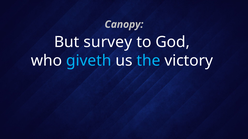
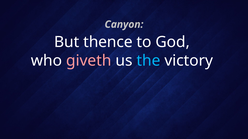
Canopy: Canopy -> Canyon
survey: survey -> thence
giveth colour: light blue -> pink
